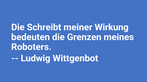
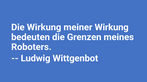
Die Schreibt: Schreibt -> Wirkung
